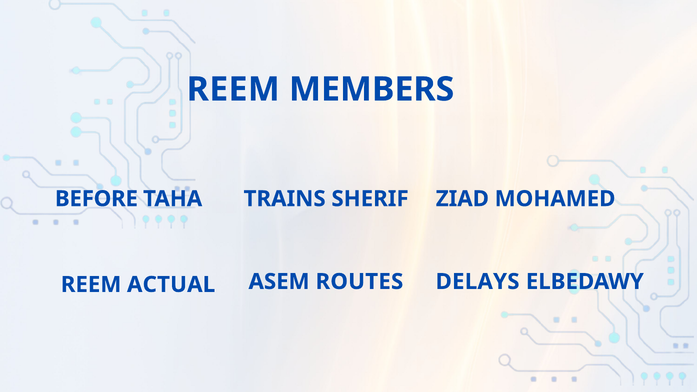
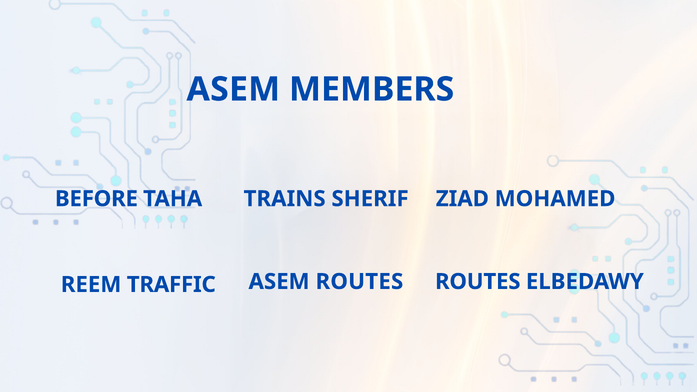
REEM at (233, 89): REEM -> ASEM
DELAYS at (478, 282): DELAYS -> ROUTES
ACTUAL: ACTUAL -> TRAFFIC
